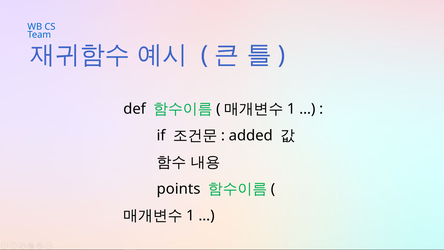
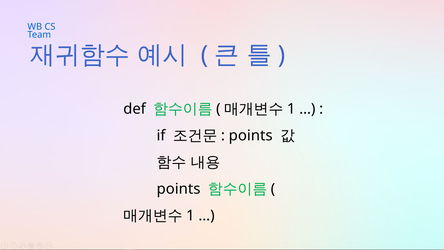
added at (251, 136): added -> points
